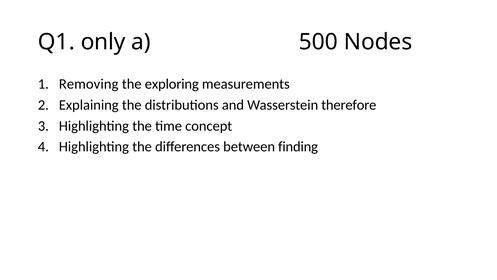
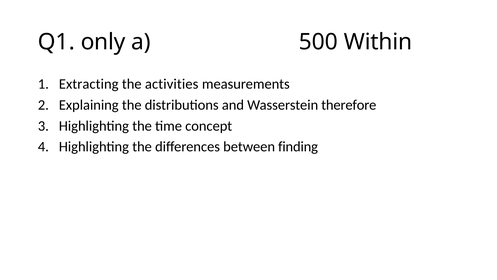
Nodes: Nodes -> Within
Removing: Removing -> Extracting
exploring: exploring -> activities
